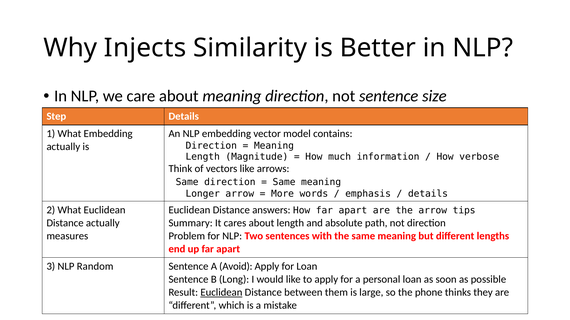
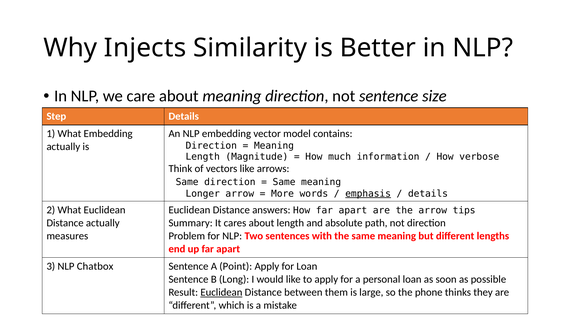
emphasis underline: none -> present
Random: Random -> Chatbox
Avoid: Avoid -> Point
